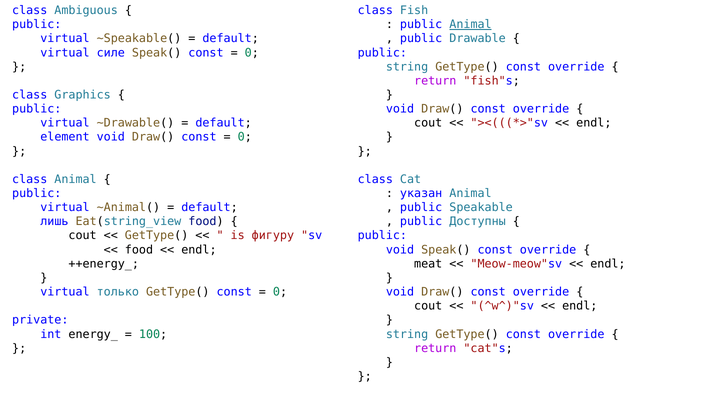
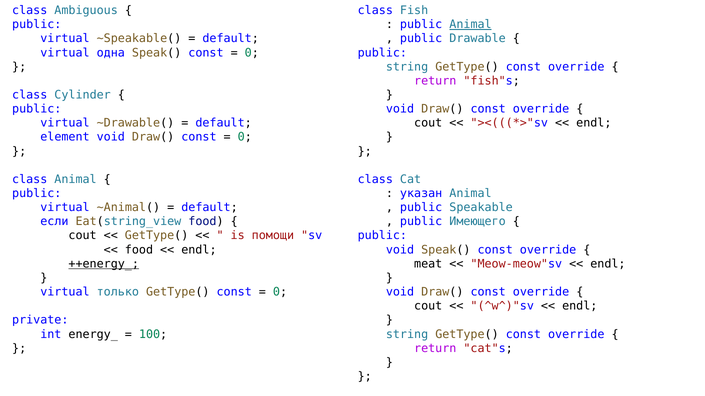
силе: силе -> одна
Graphics: Graphics -> Cylinder
лишь: лишь -> если
Доступны: Доступны -> Имеющего
фигуру: фигуру -> помощи
++energy_ underline: none -> present
